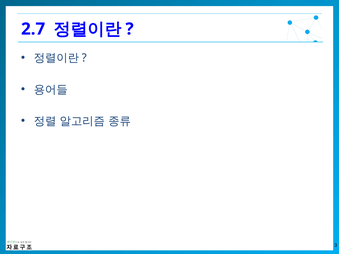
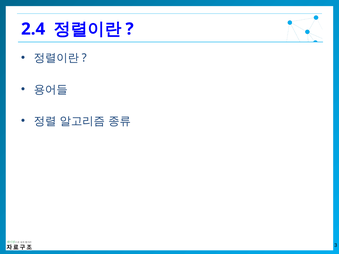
2.7: 2.7 -> 2.4
